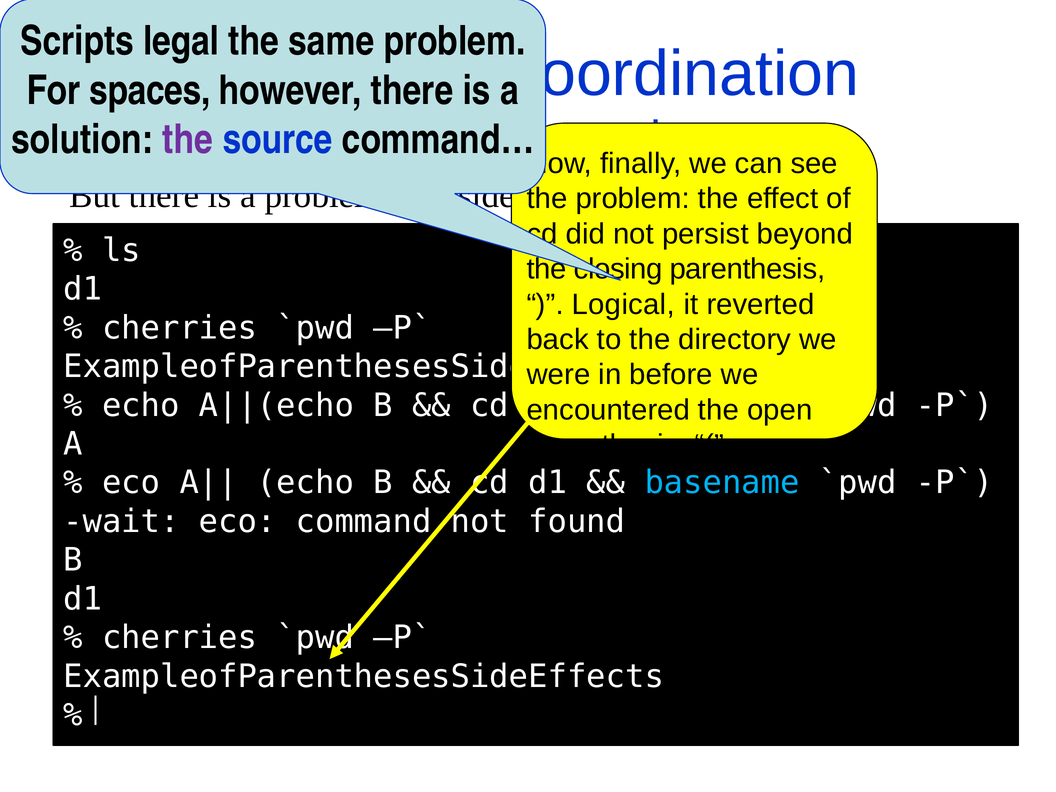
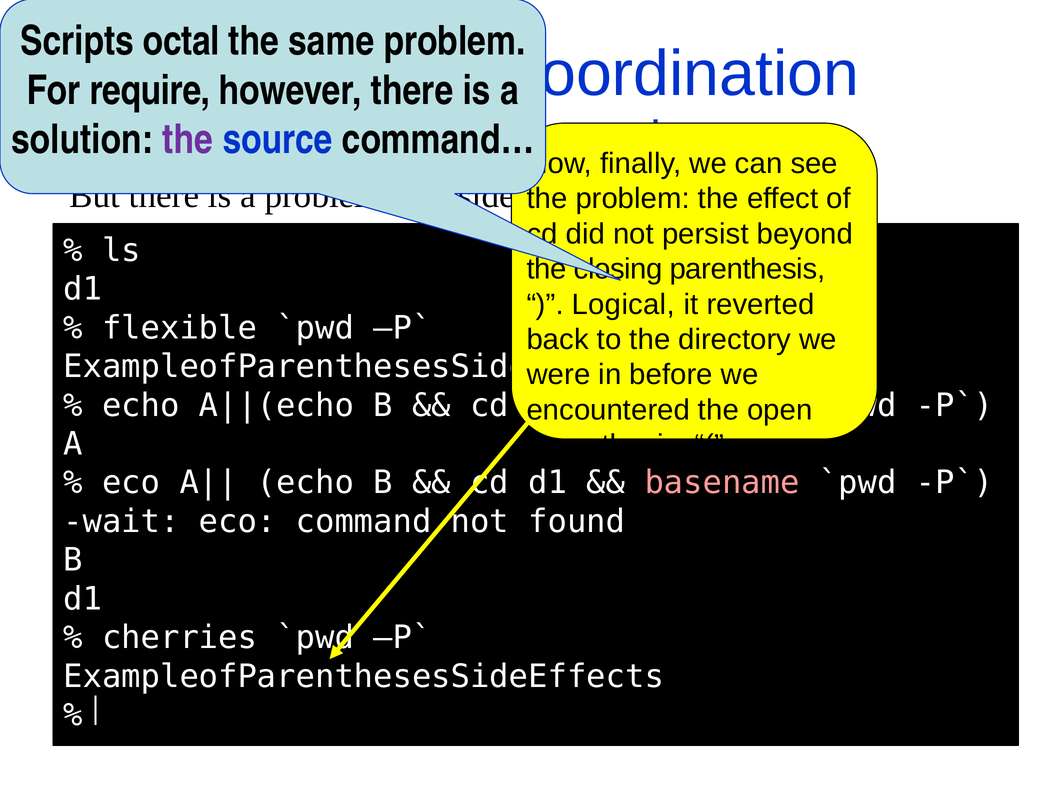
legal: legal -> octal
spaces: spaces -> require
cherries at (180, 328): cherries -> flexible
basename at (722, 483) colour: light blue -> pink
